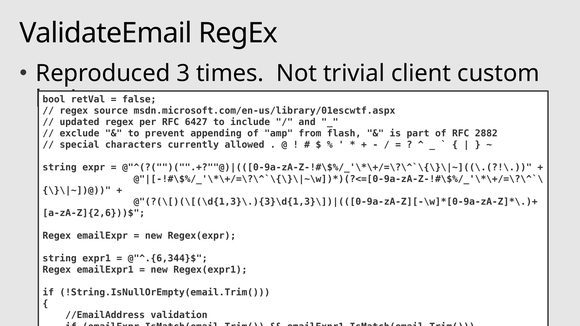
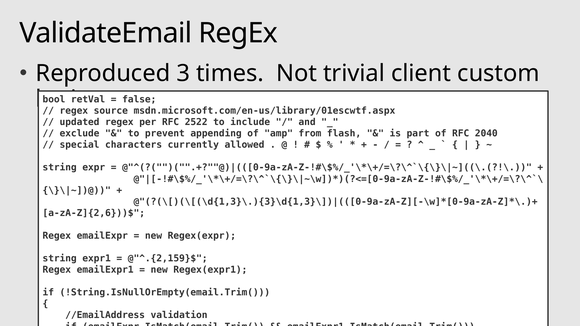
6427: 6427 -> 2522
2882: 2882 -> 2040
@"^.{6,344}$: @"^.{6,344}$ -> @"^.{2,159}$
